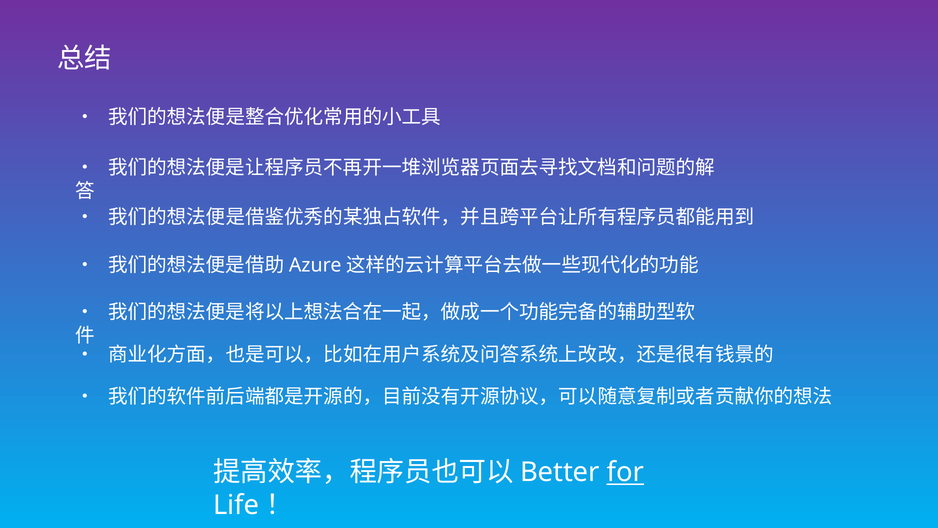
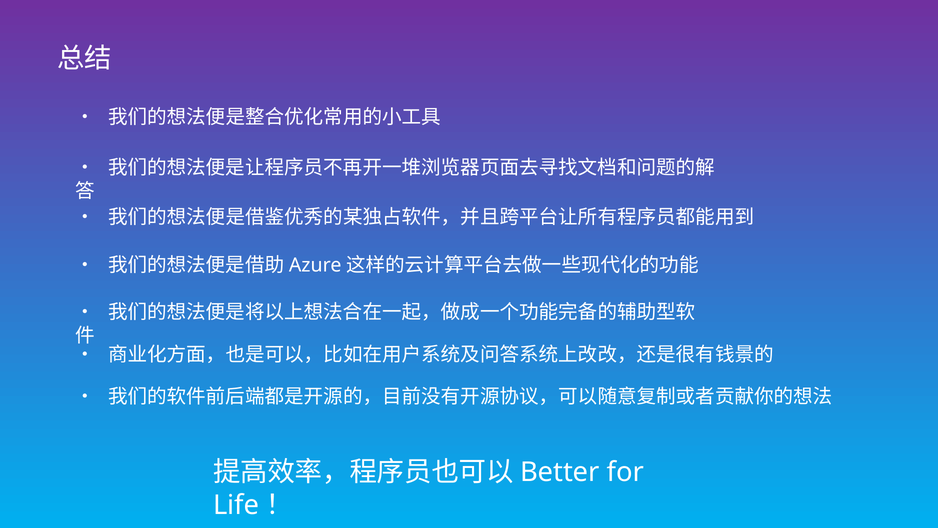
for underline: present -> none
